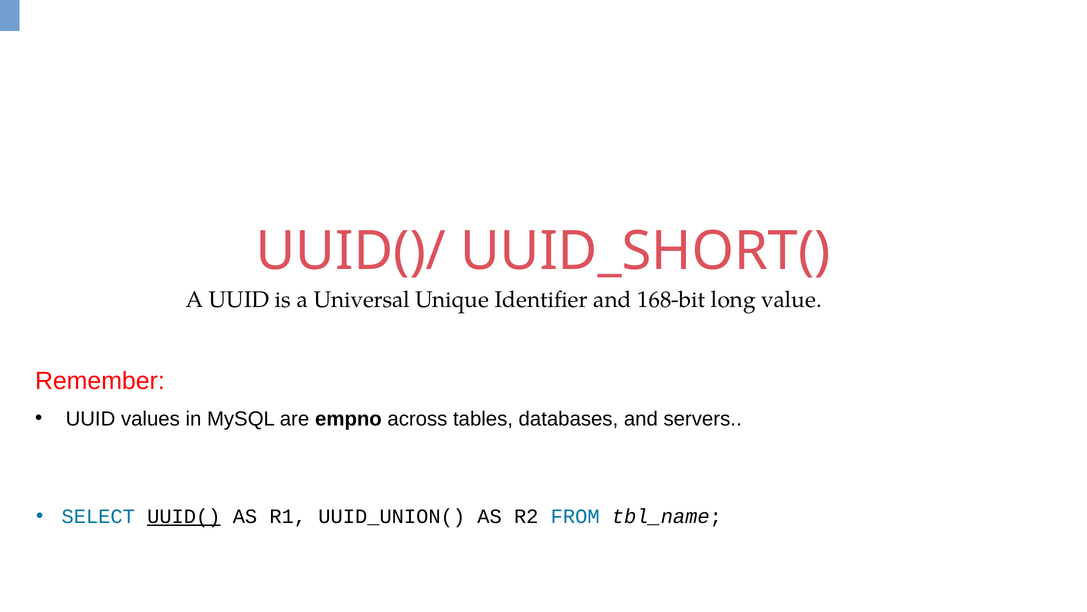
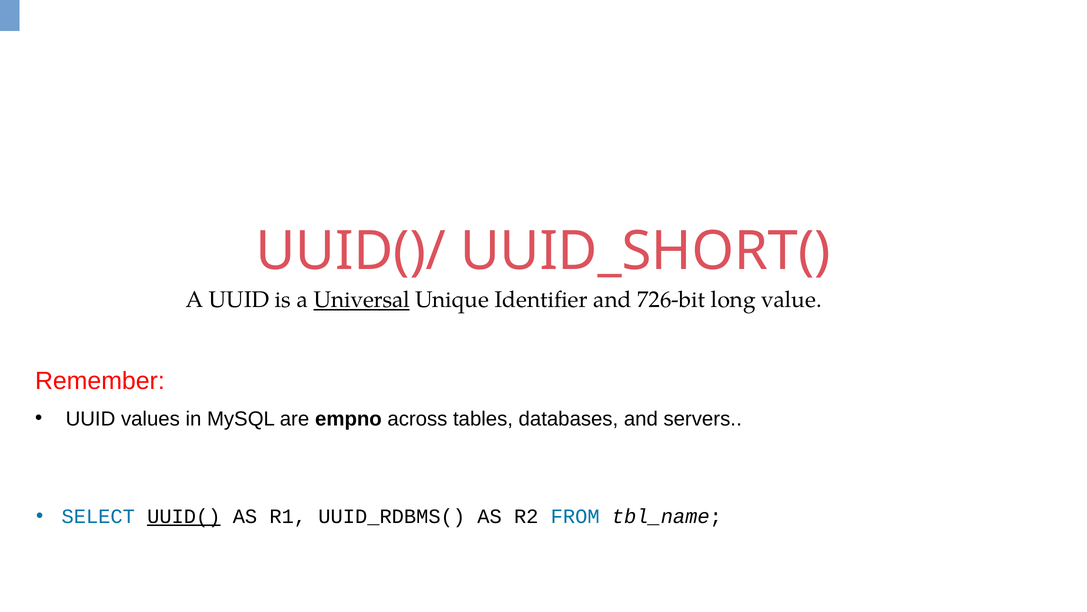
Universal underline: none -> present
168-bit: 168-bit -> 726-bit
UUID_UNION(: UUID_UNION( -> UUID_RDBMS(
